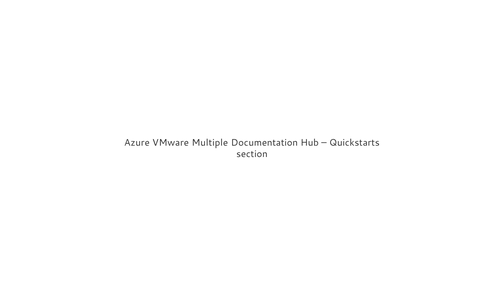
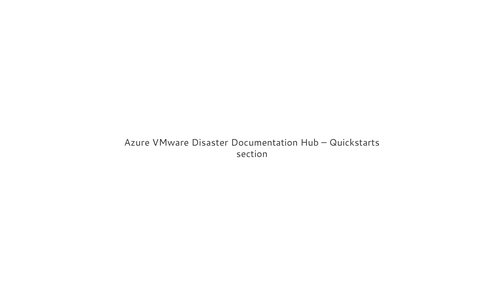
Multiple: Multiple -> Disaster
